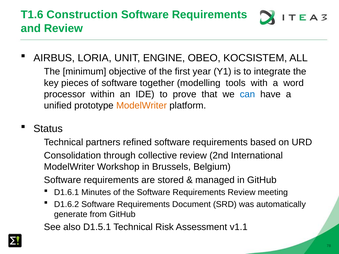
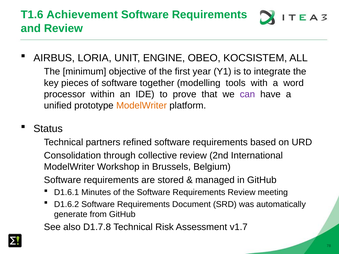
Construction: Construction -> Achievement
can colour: blue -> purple
D1.5.1: D1.5.1 -> D1.7.8
v1.1: v1.1 -> v1.7
